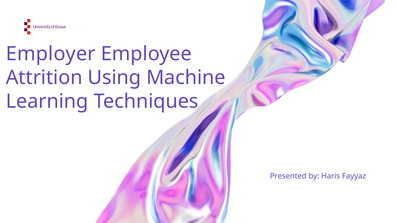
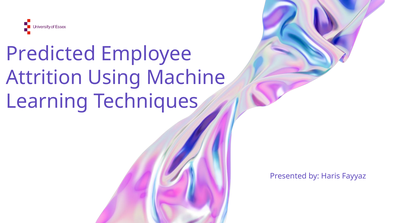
Employer: Employer -> Predicted
